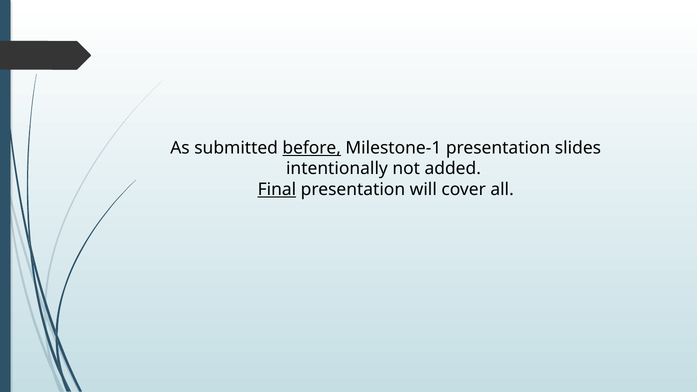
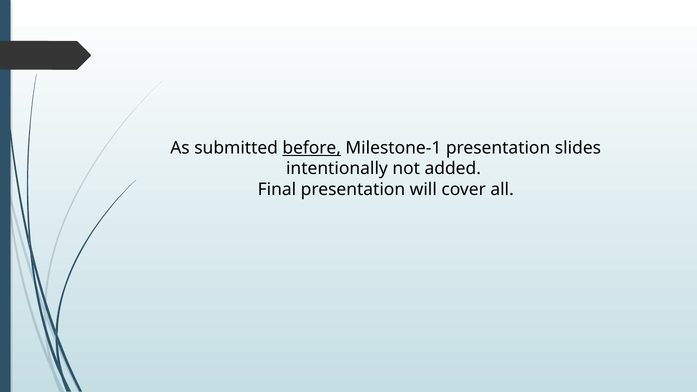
Final underline: present -> none
